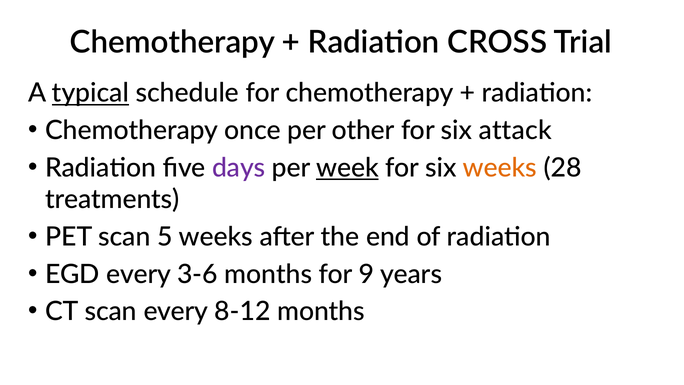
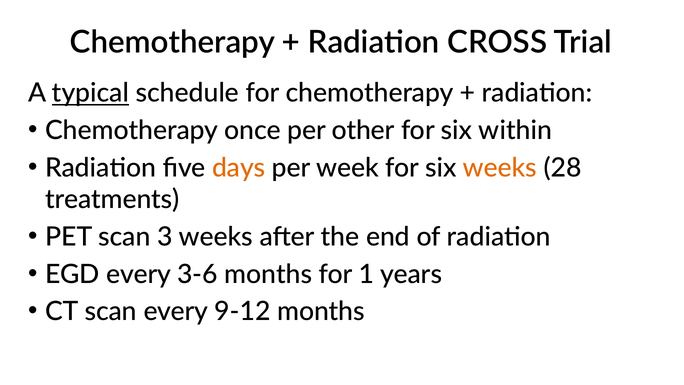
attack: attack -> within
days colour: purple -> orange
week underline: present -> none
5: 5 -> 3
9: 9 -> 1
8-12: 8-12 -> 9-12
